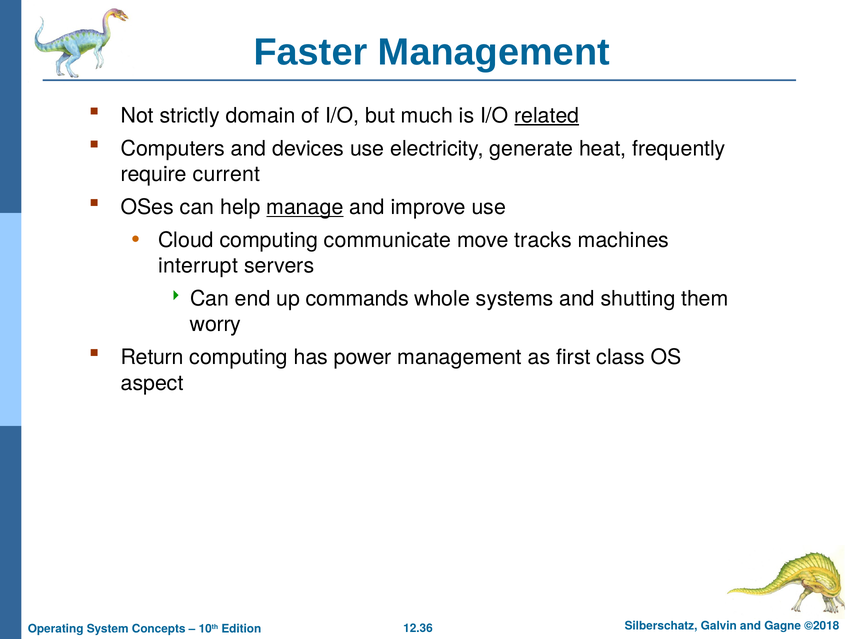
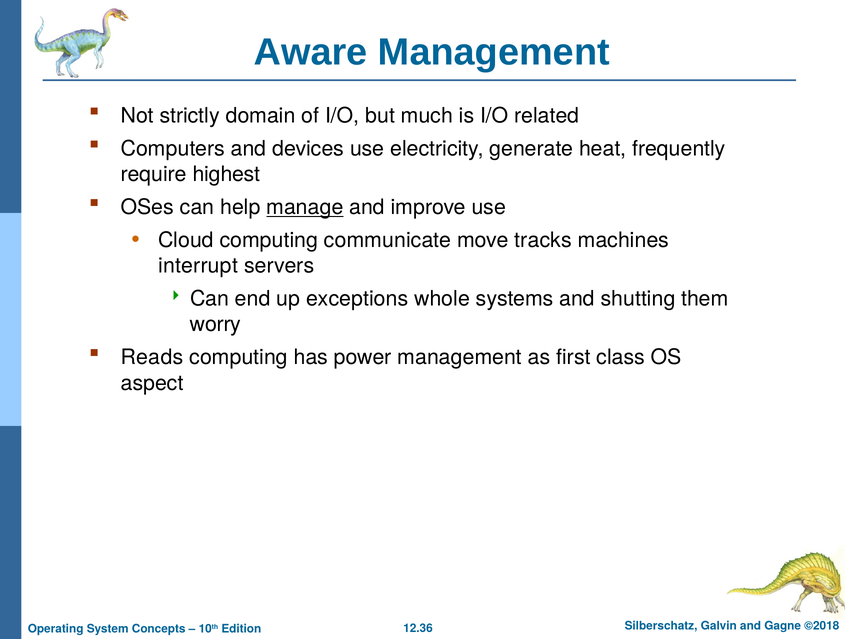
Faster: Faster -> Aware
related underline: present -> none
current: current -> highest
commands: commands -> exceptions
Return: Return -> Reads
